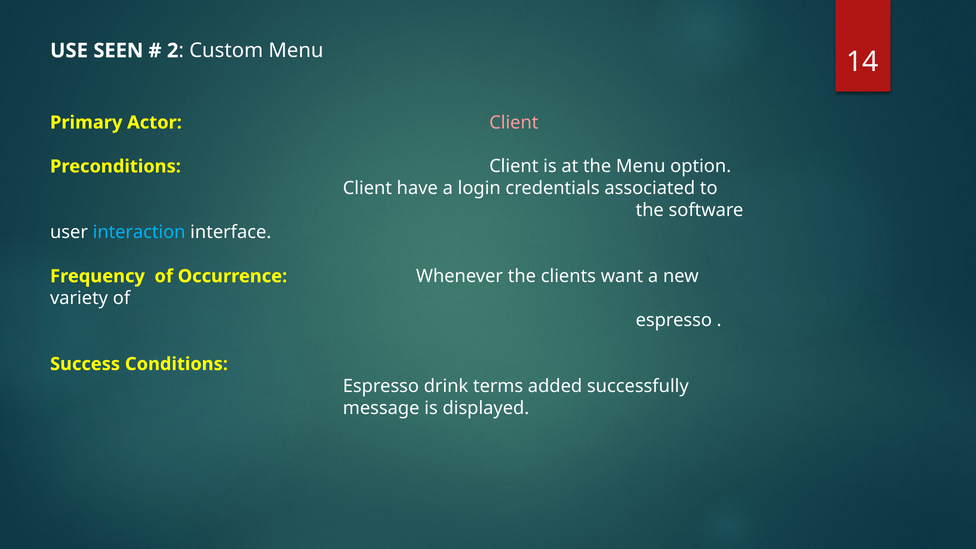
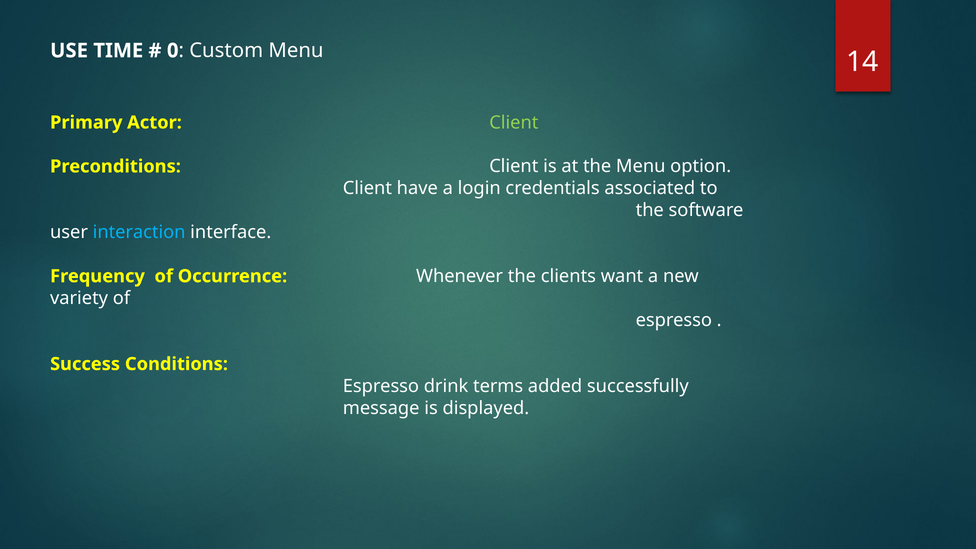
SEEN: SEEN -> TIME
2: 2 -> 0
Client at (514, 122) colour: pink -> light green
